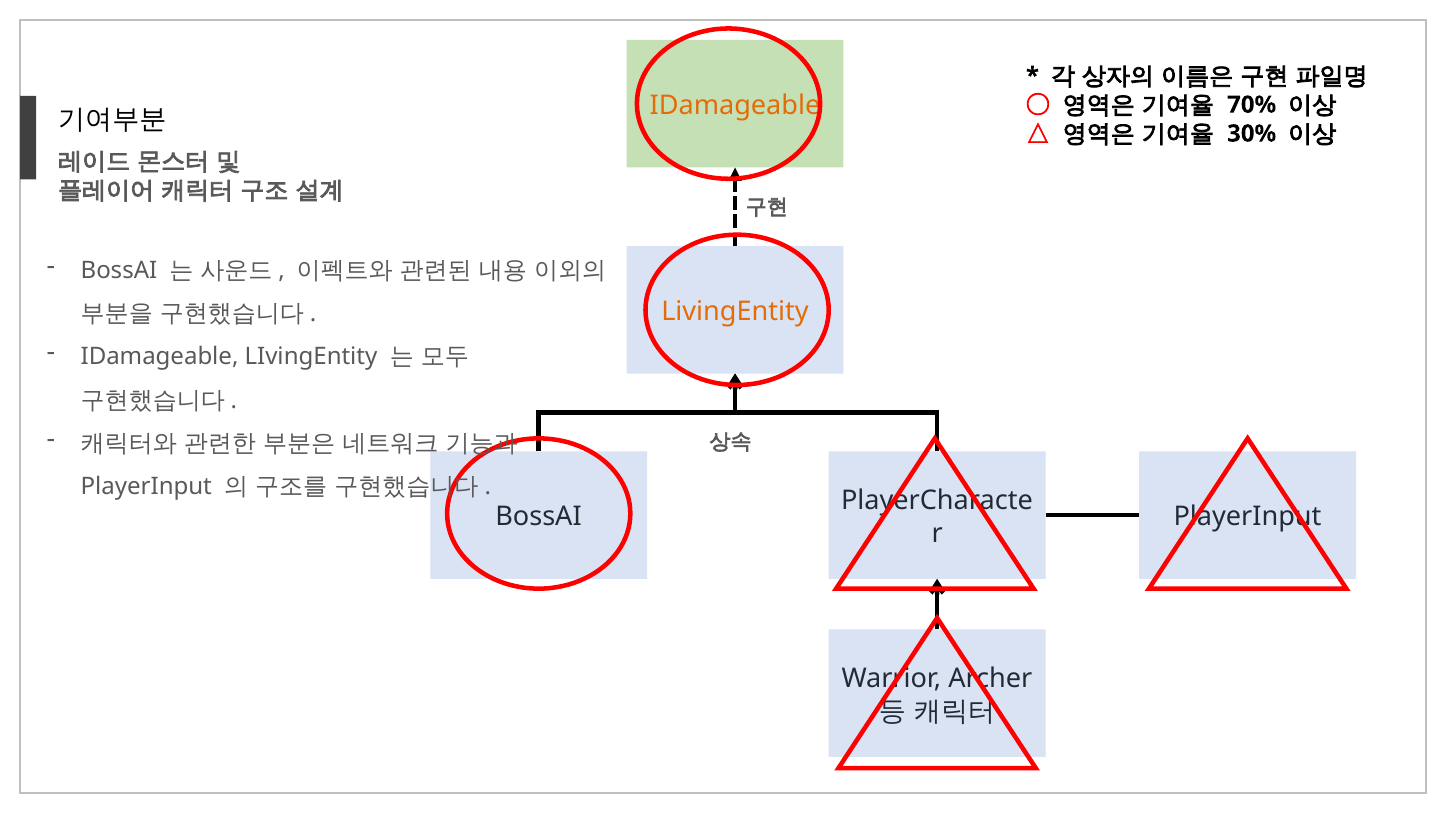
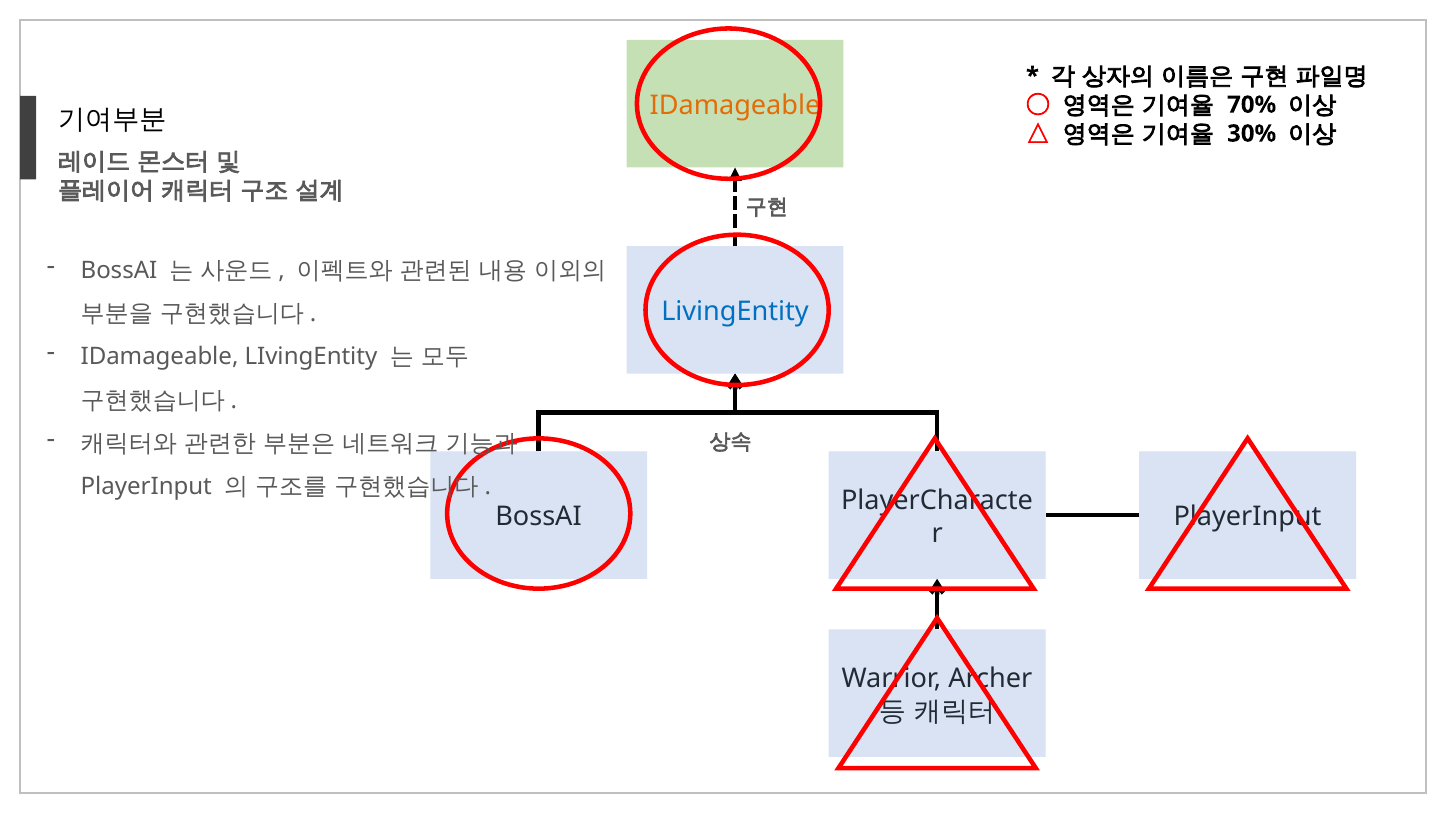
LivingEntity at (735, 312) colour: orange -> blue
